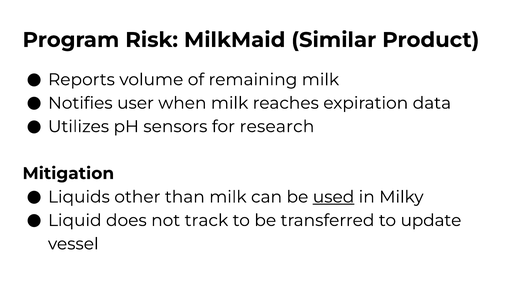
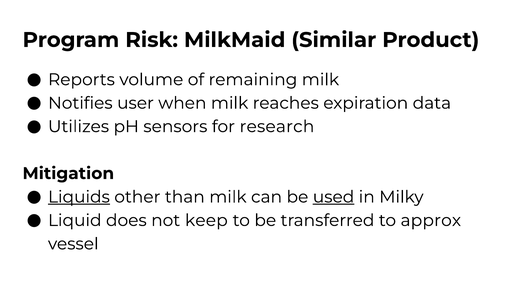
Liquids underline: none -> present
track: track -> keep
update: update -> approx
